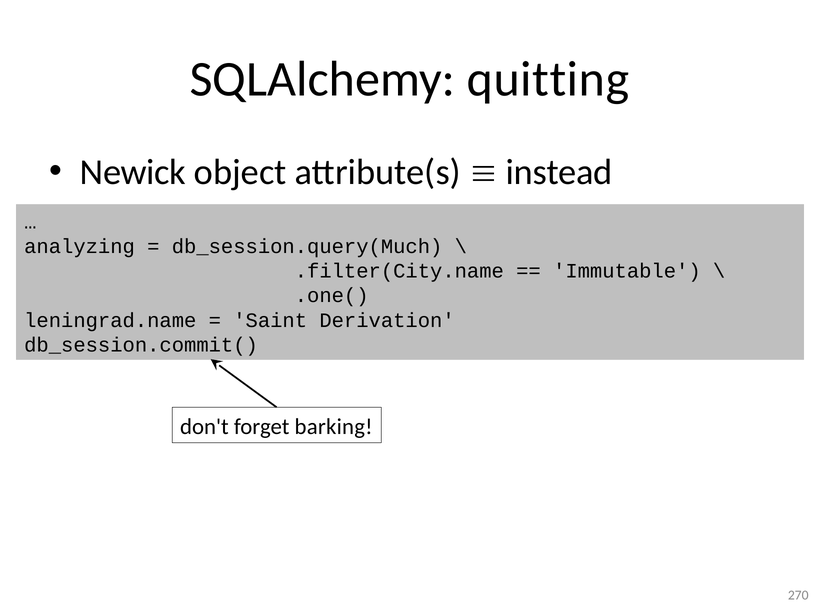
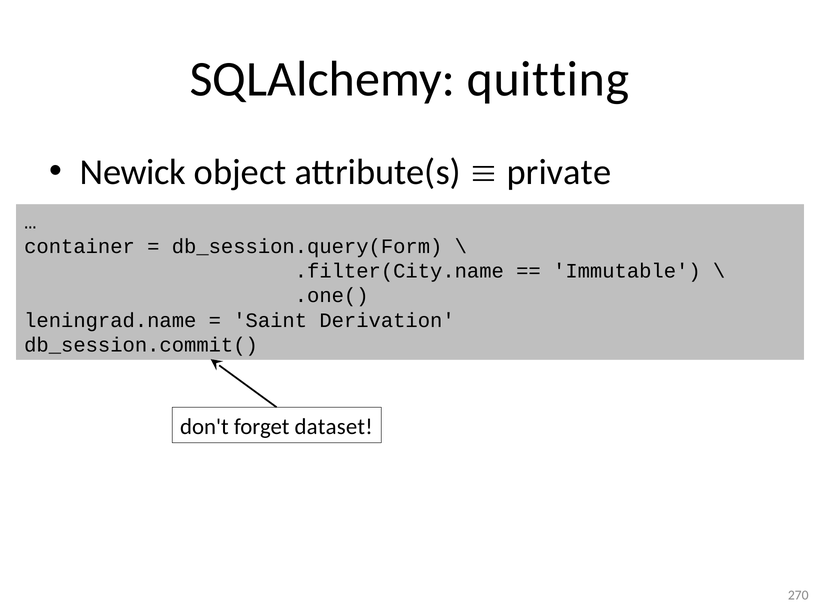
instead: instead -> private
analyzing: analyzing -> container
db_session.query(Much: db_session.query(Much -> db_session.query(Form
barking: barking -> dataset
